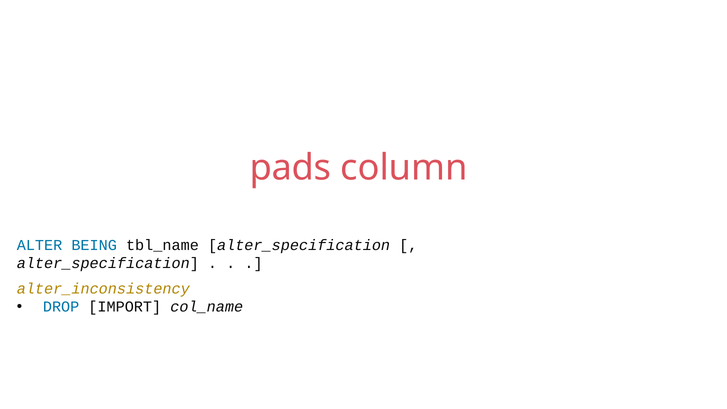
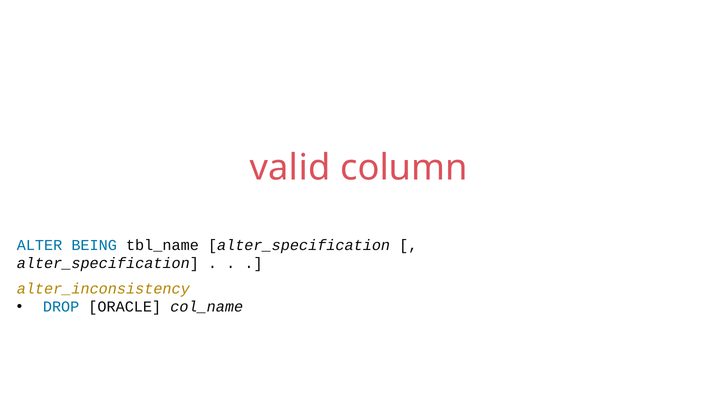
pads: pads -> valid
IMPORT: IMPORT -> ORACLE
